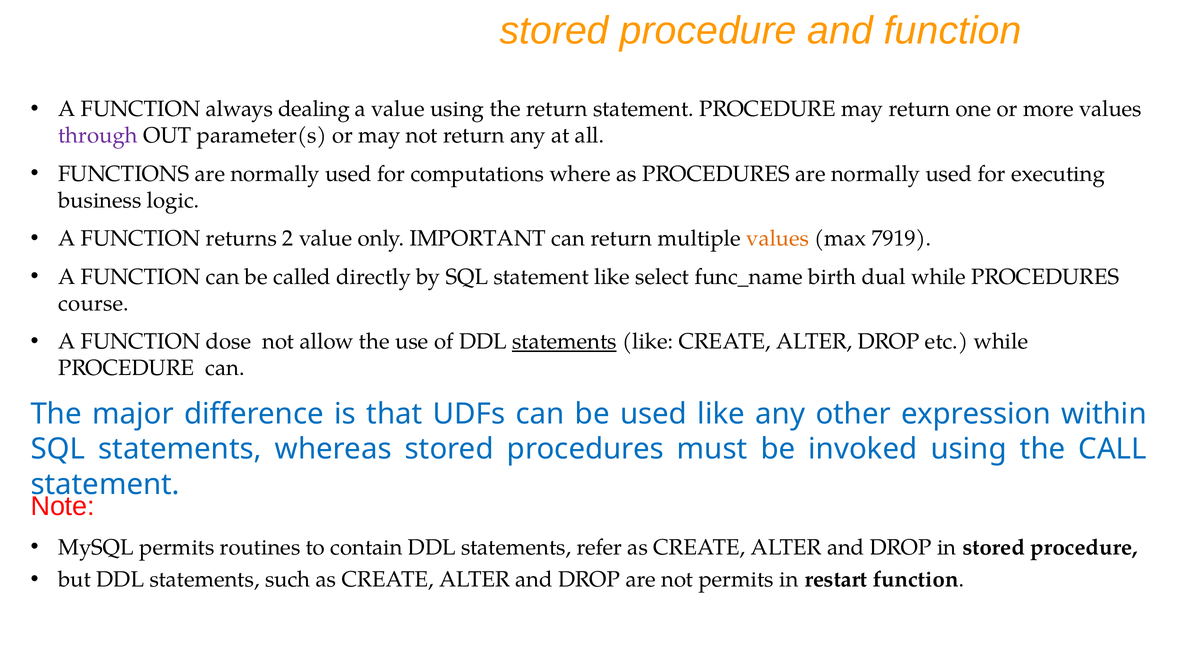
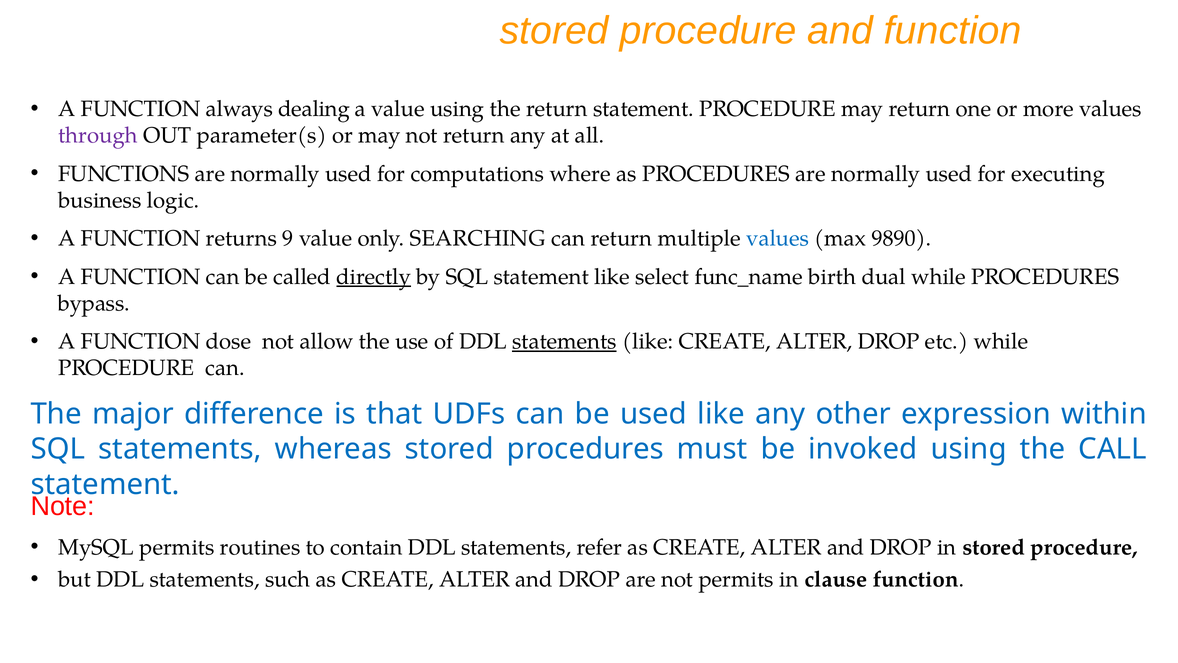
2: 2 -> 9
IMPORTANT: IMPORTANT -> SEARCHING
values at (778, 238) colour: orange -> blue
7919: 7919 -> 9890
directly underline: none -> present
course: course -> bypass
restart: restart -> clause
